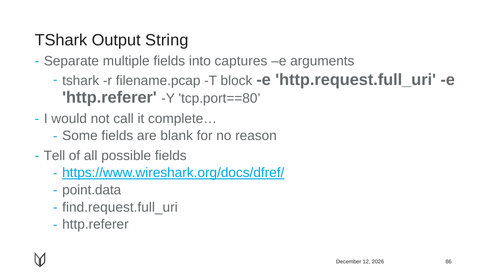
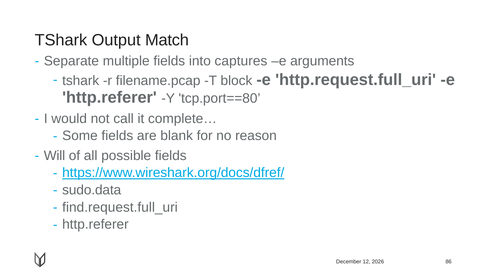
String: String -> Match
Tell: Tell -> Will
point.data: point.data -> sudo.data
